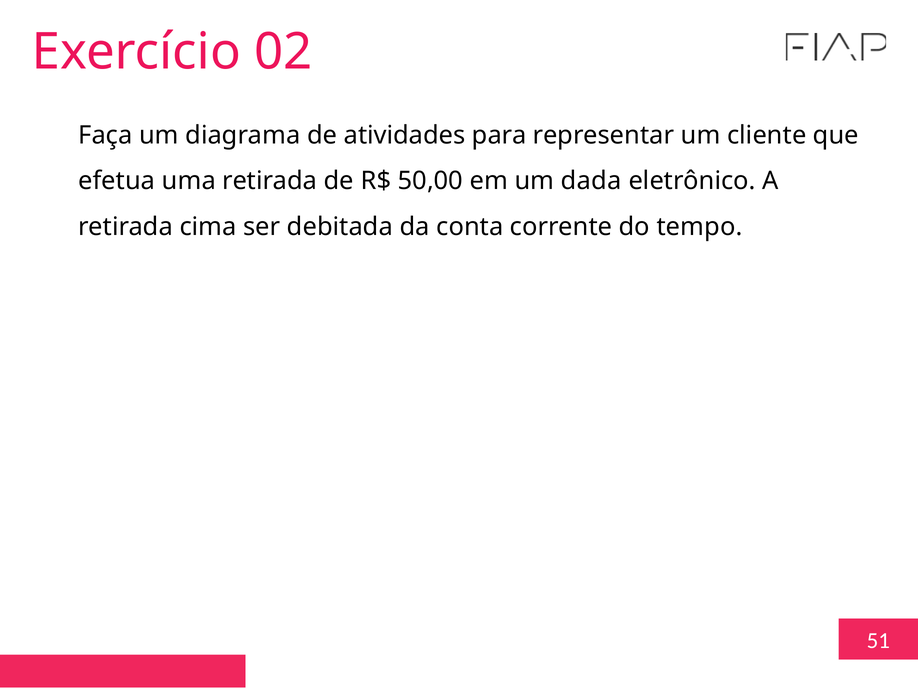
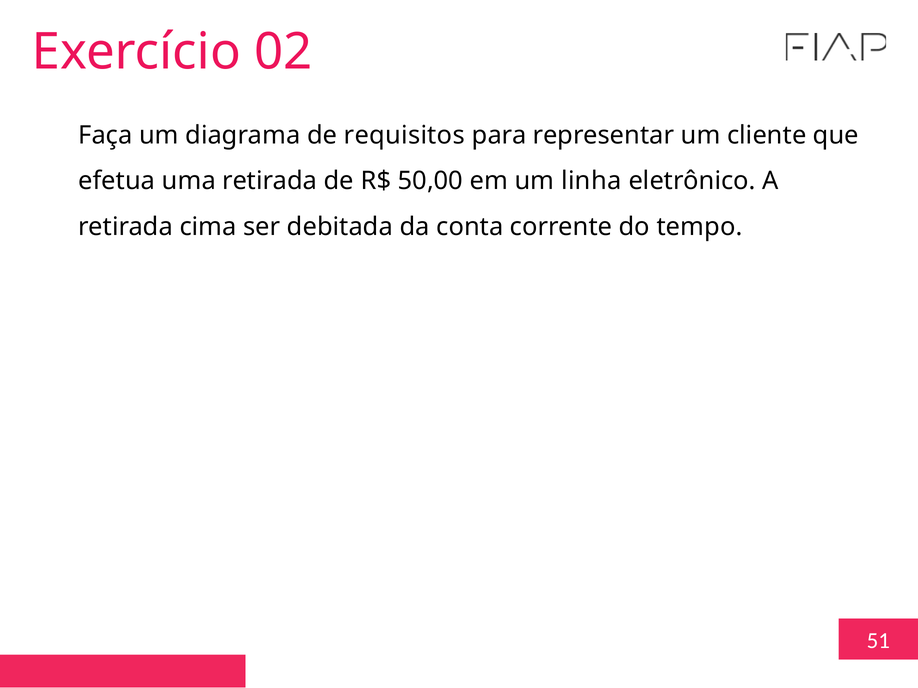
atividades: atividades -> requisitos
dada: dada -> linha
